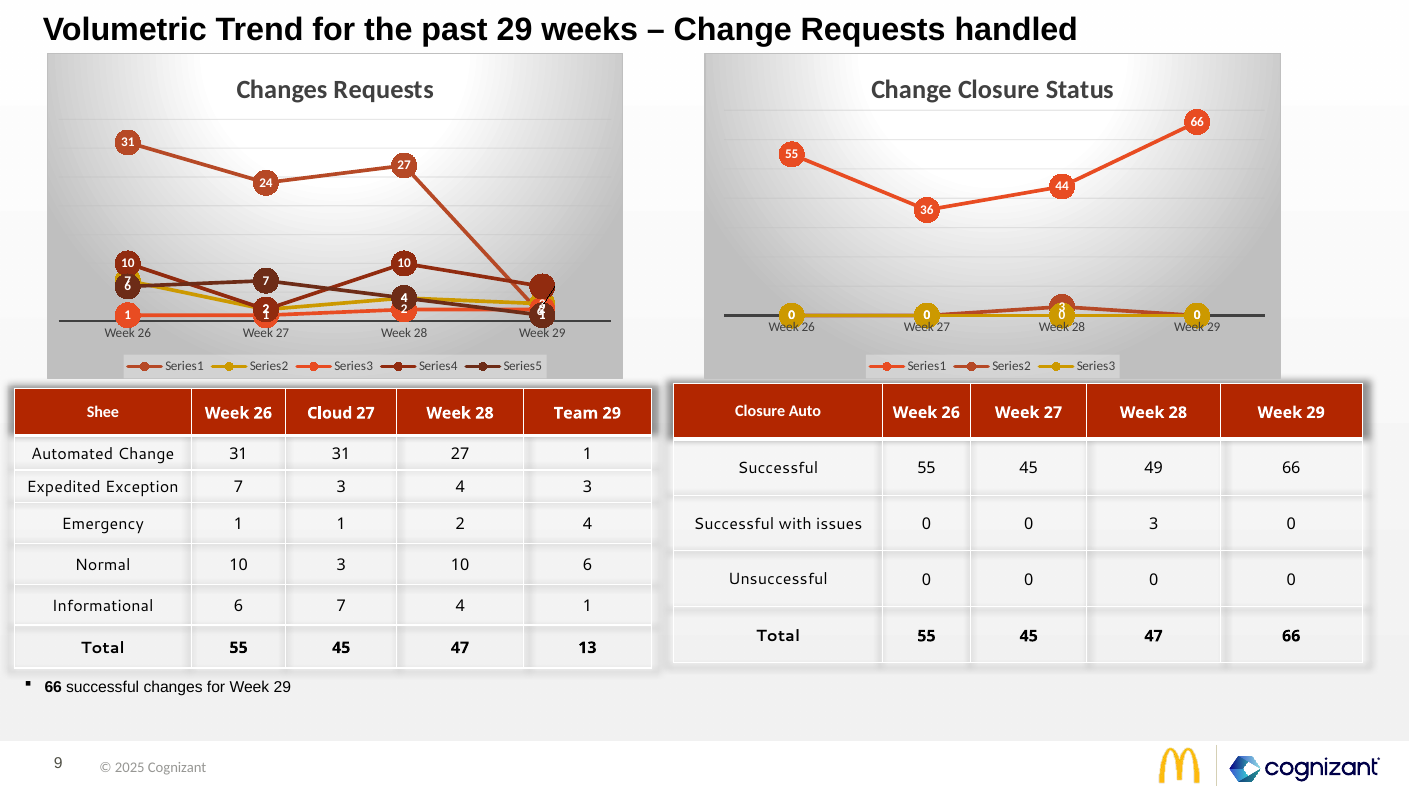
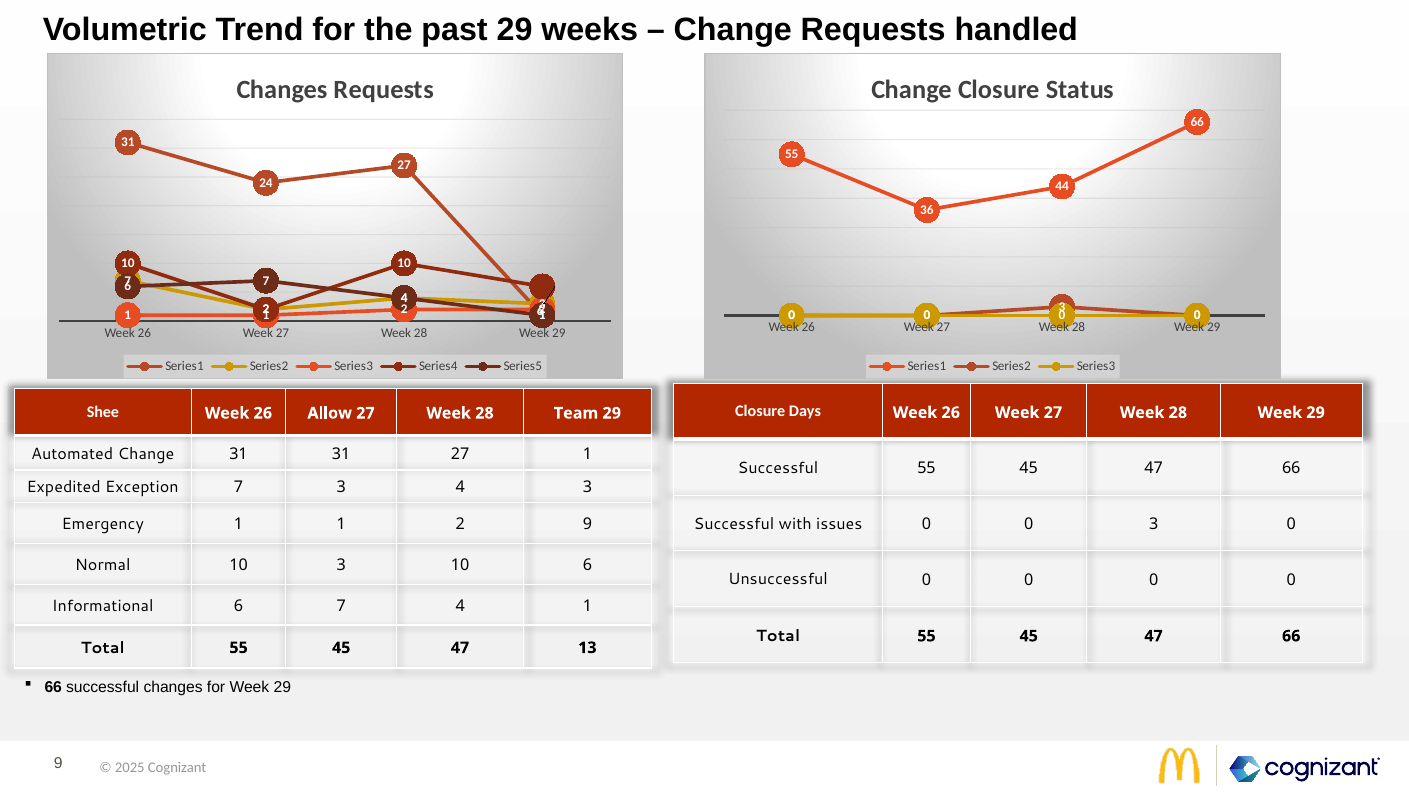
Auto: Auto -> Days
Cloud: Cloud -> Allow
Successful 55 45 49: 49 -> 47
1 2 4: 4 -> 9
